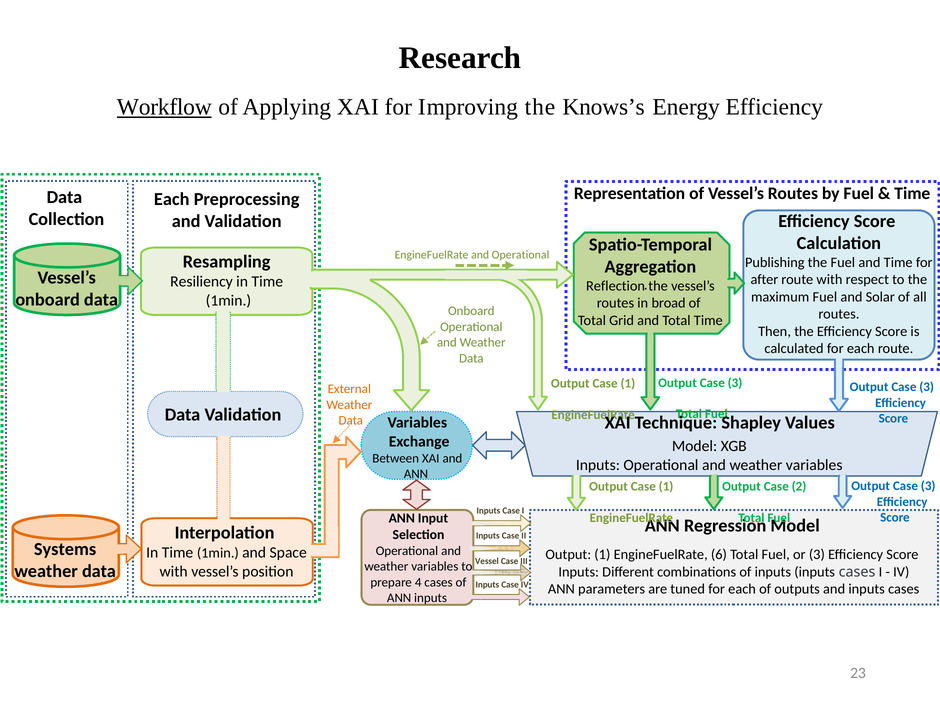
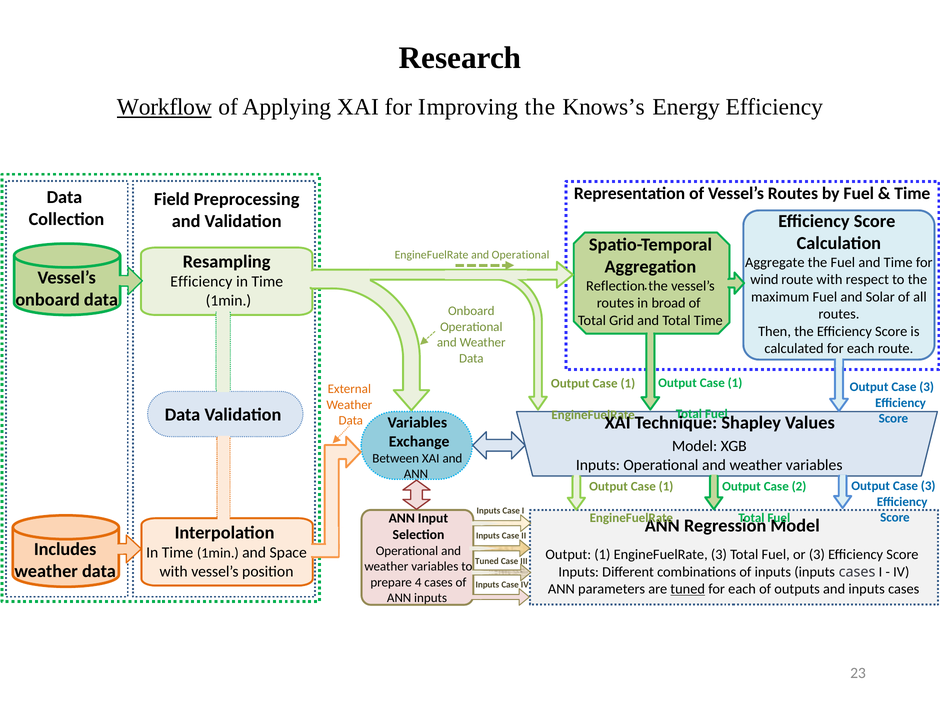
Each at (172, 199): Each -> Field
Publishing: Publishing -> Aggregate
after: after -> wind
Resiliency at (201, 282): Resiliency -> Efficiency
3 at (735, 383): 3 -> 1
Systems: Systems -> Includes
EngineFuelRate 6: 6 -> 3
Vessel at (487, 561): Vessel -> Tuned
tuned at (688, 589) underline: none -> present
